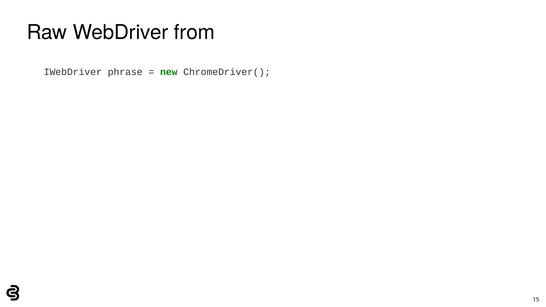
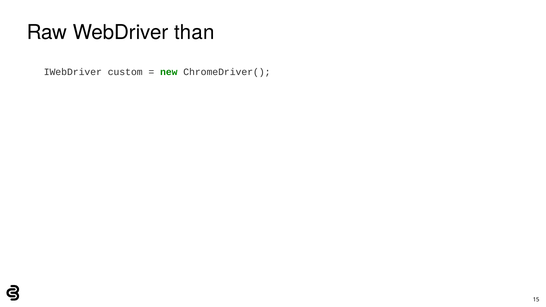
from: from -> than
phrase: phrase -> custom
